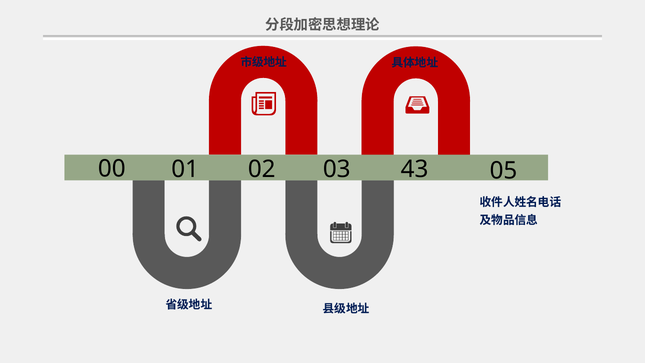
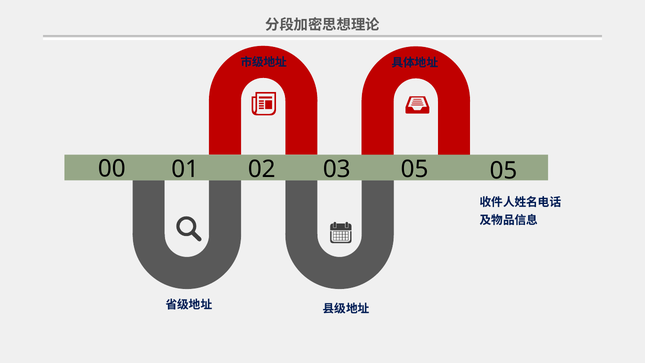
02 43: 43 -> 05
